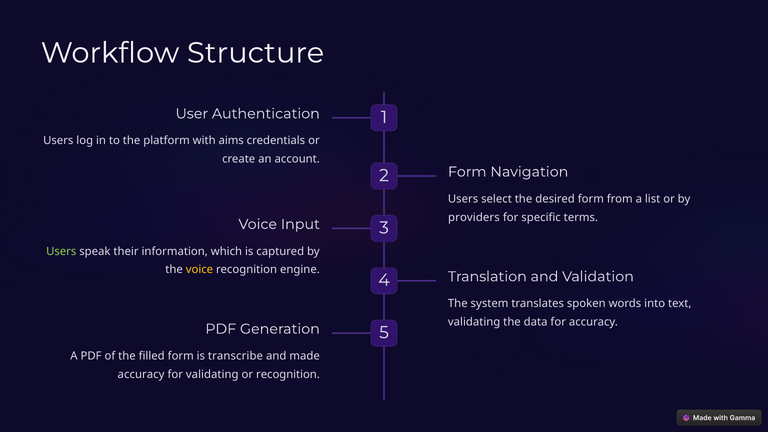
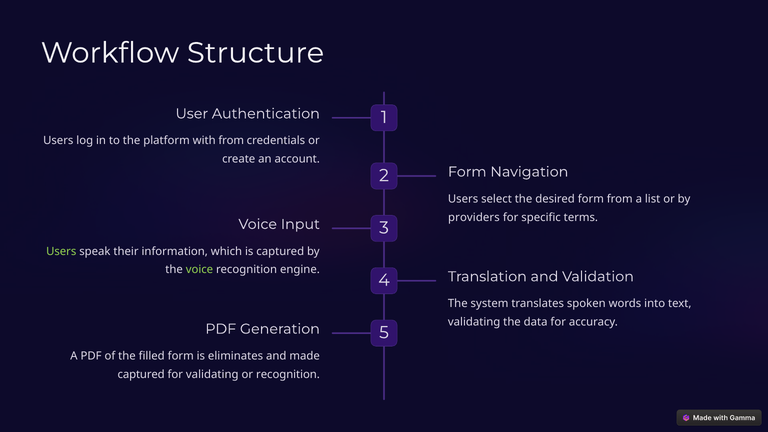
with aims: aims -> from
voice at (199, 270) colour: yellow -> light green
transcribe: transcribe -> eliminates
accuracy at (141, 374): accuracy -> captured
